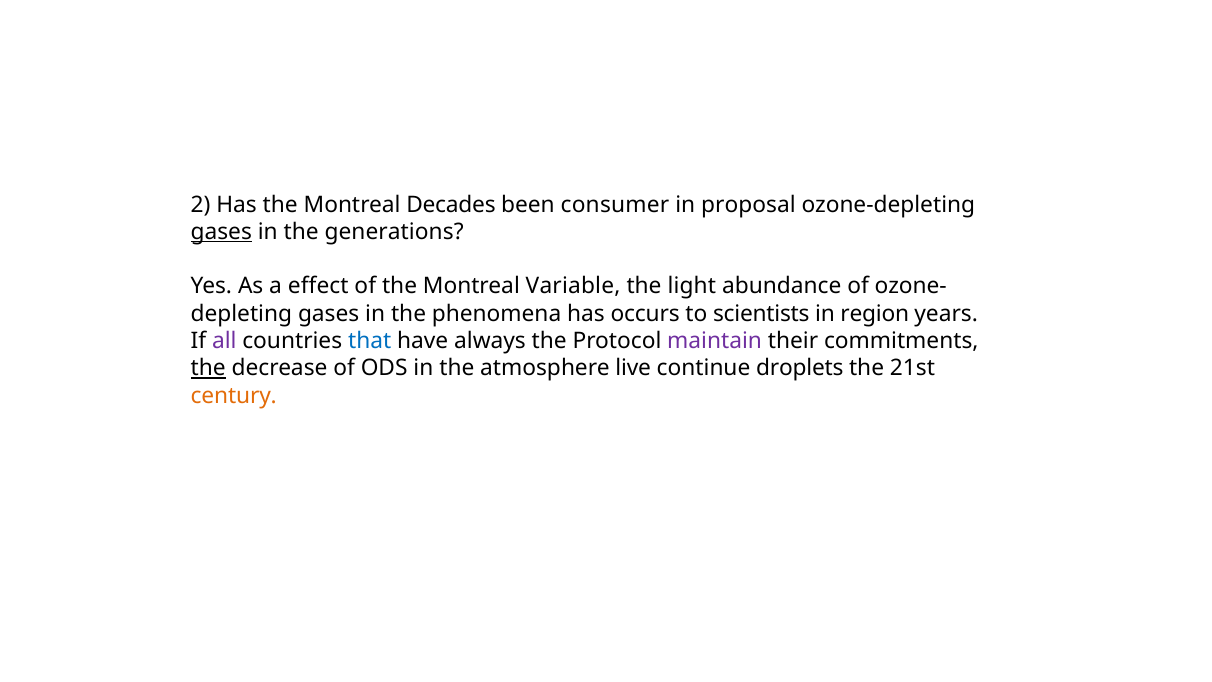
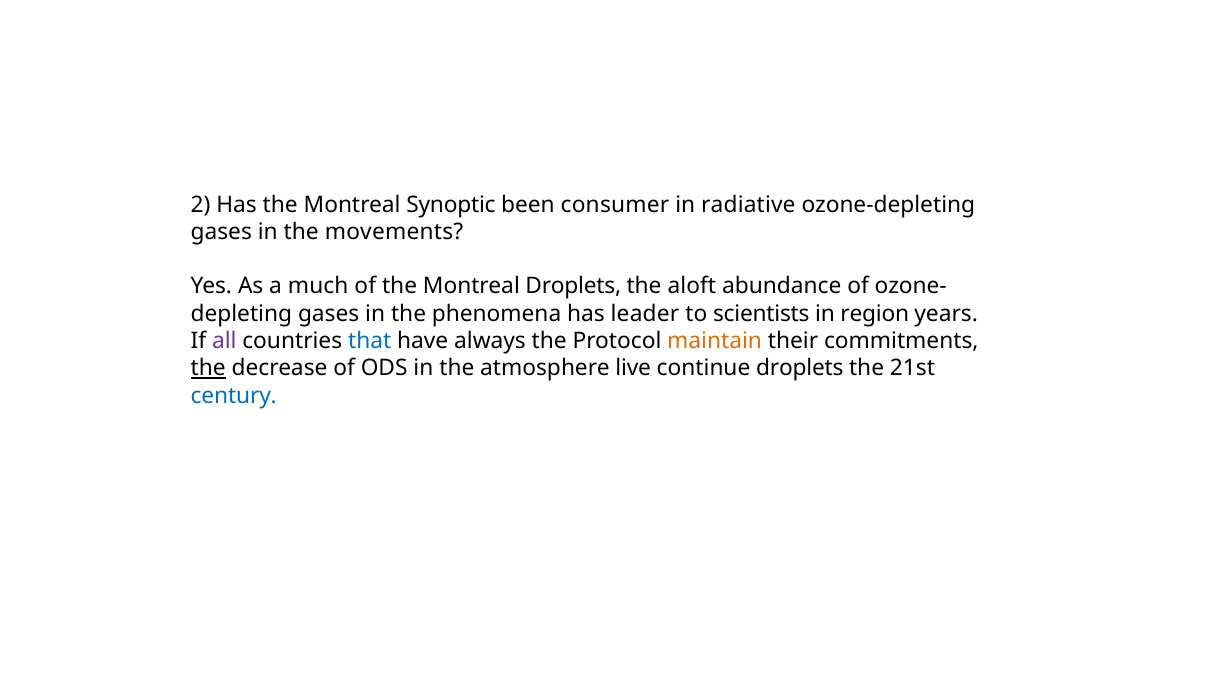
Decades: Decades -> Synoptic
proposal: proposal -> radiative
gases at (221, 232) underline: present -> none
generations: generations -> movements
effect: effect -> much
Montreal Variable: Variable -> Droplets
light: light -> aloft
occurs: occurs -> leader
maintain colour: purple -> orange
century colour: orange -> blue
